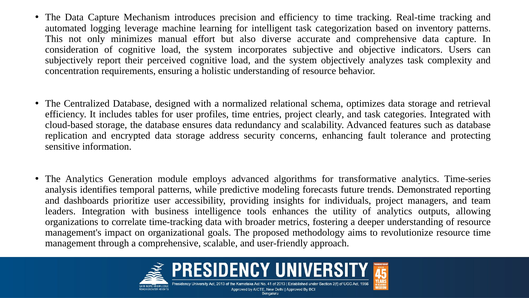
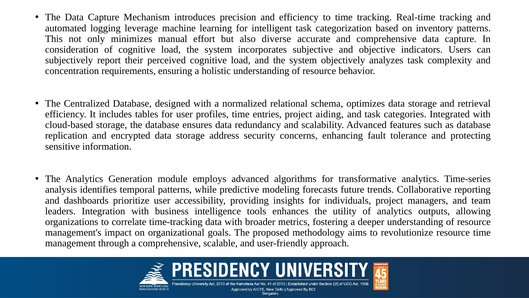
clearly: clearly -> aiding
Demonstrated: Demonstrated -> Collaborative
